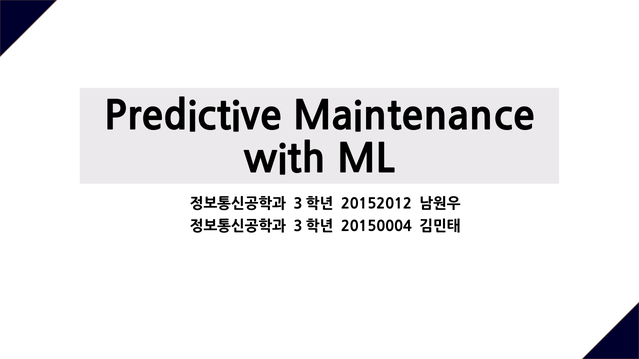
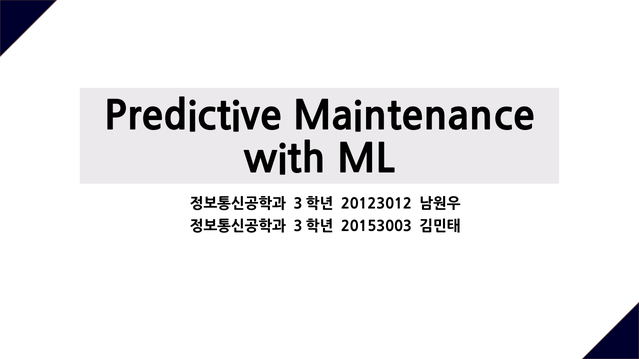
20152012: 20152012 -> 20123012
20150004: 20150004 -> 20153003
